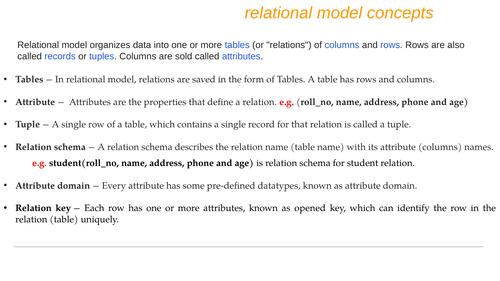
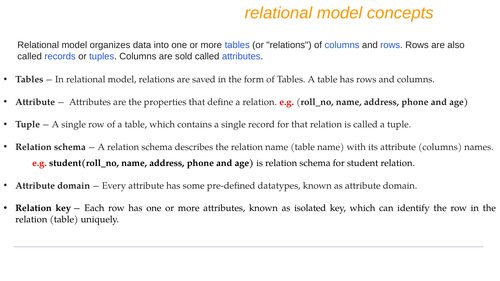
opened: opened -> isolated
